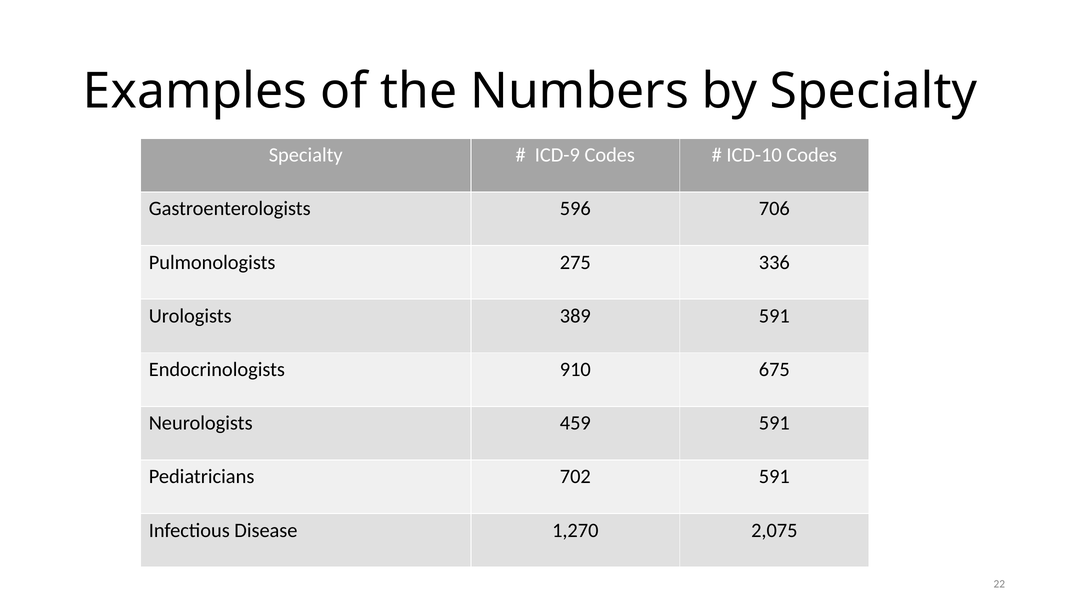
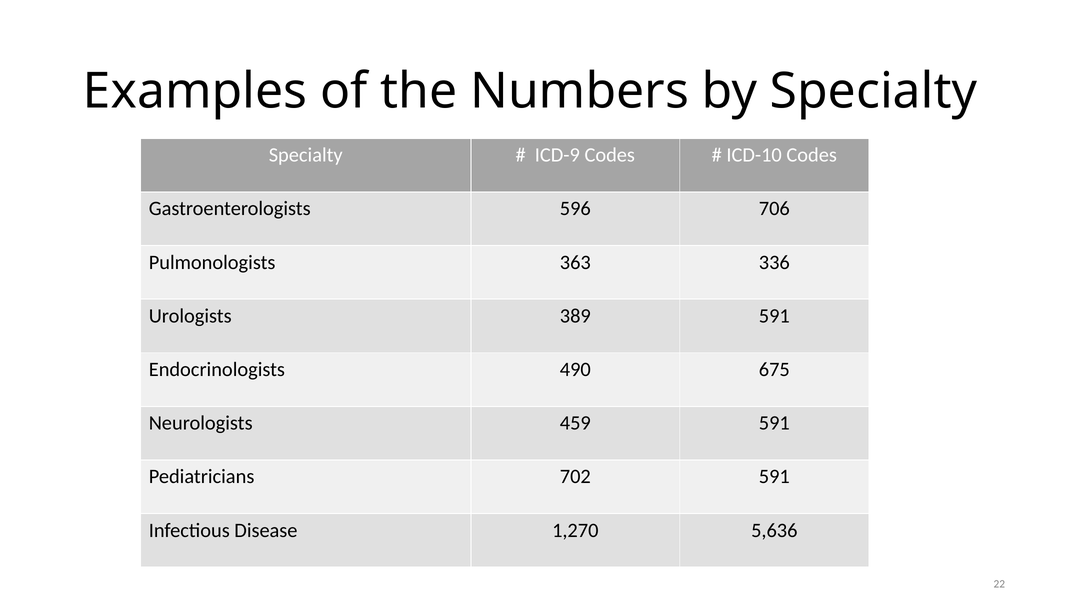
275: 275 -> 363
910: 910 -> 490
2,075: 2,075 -> 5,636
